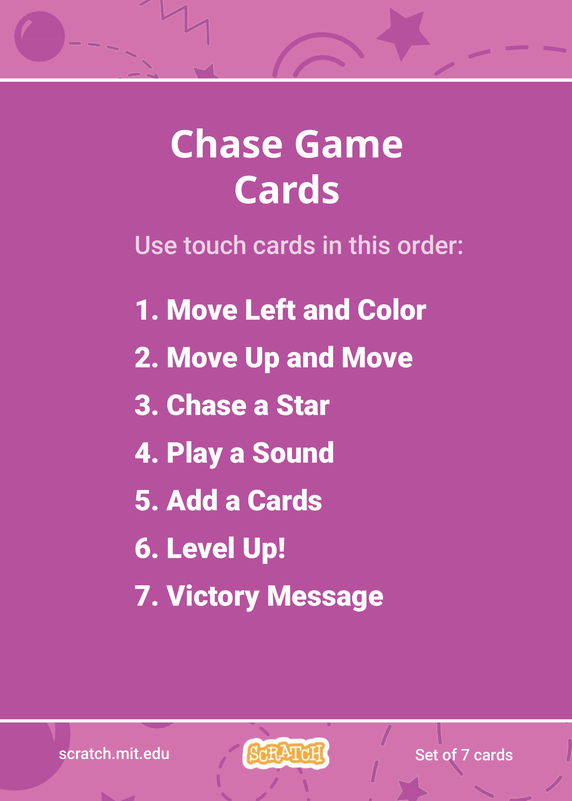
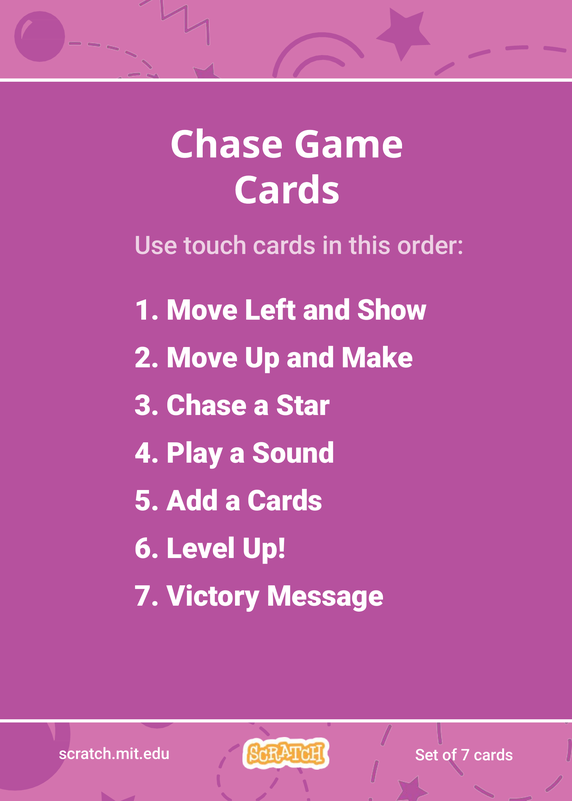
Color: Color -> Show
Move: Move -> Make
